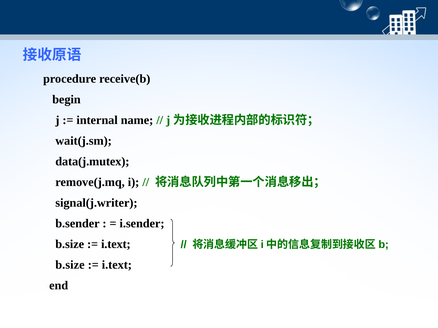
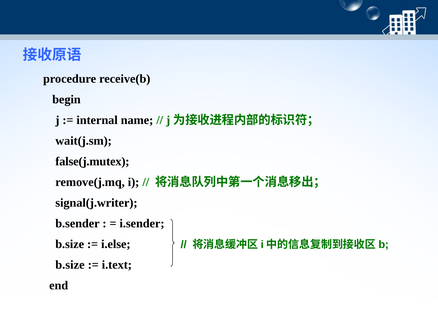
data(j.mutex: data(j.mutex -> false(j.mutex
i.text at (116, 244): i.text -> i.else
